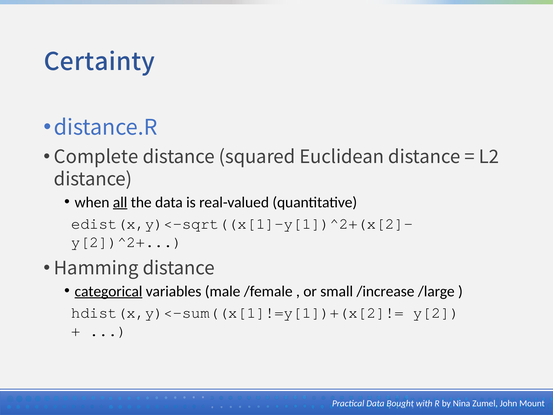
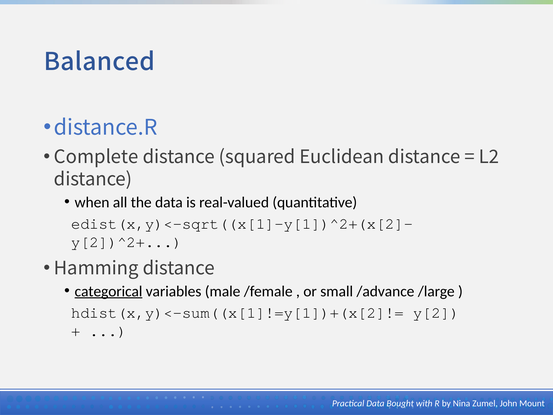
Certainty: Certainty -> Balanced
all underline: present -> none
/increase: /increase -> /advance
